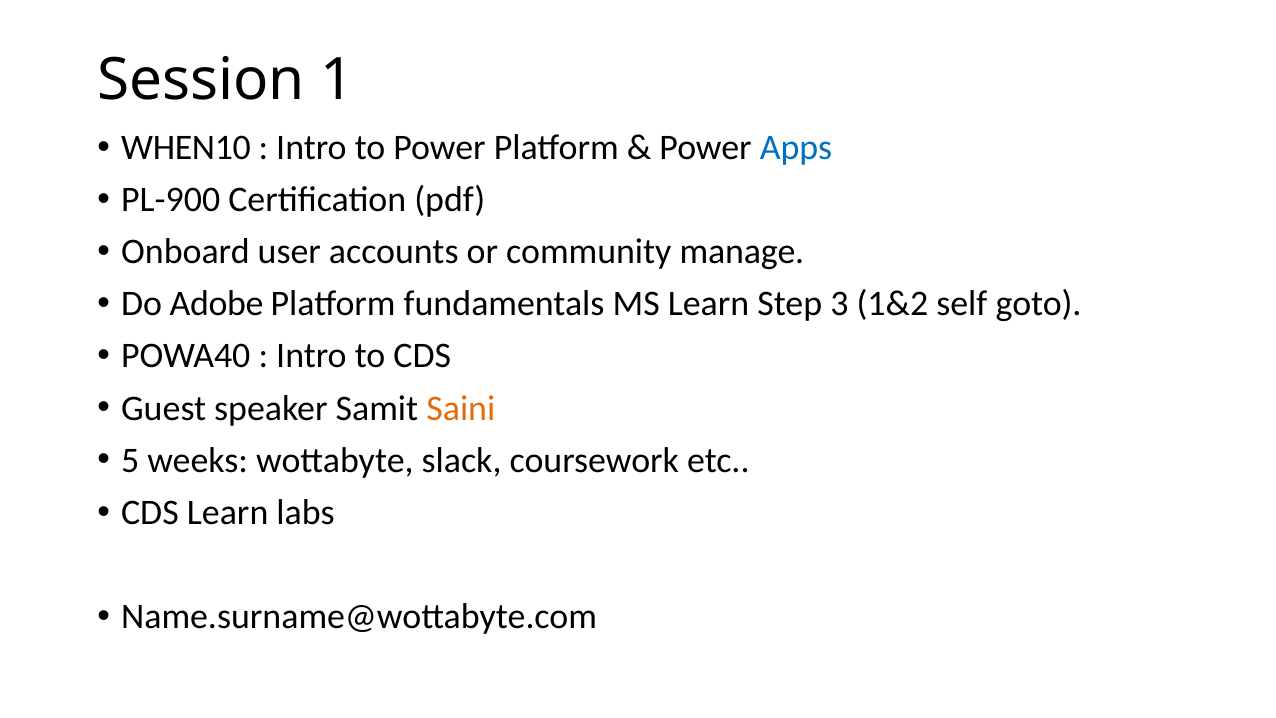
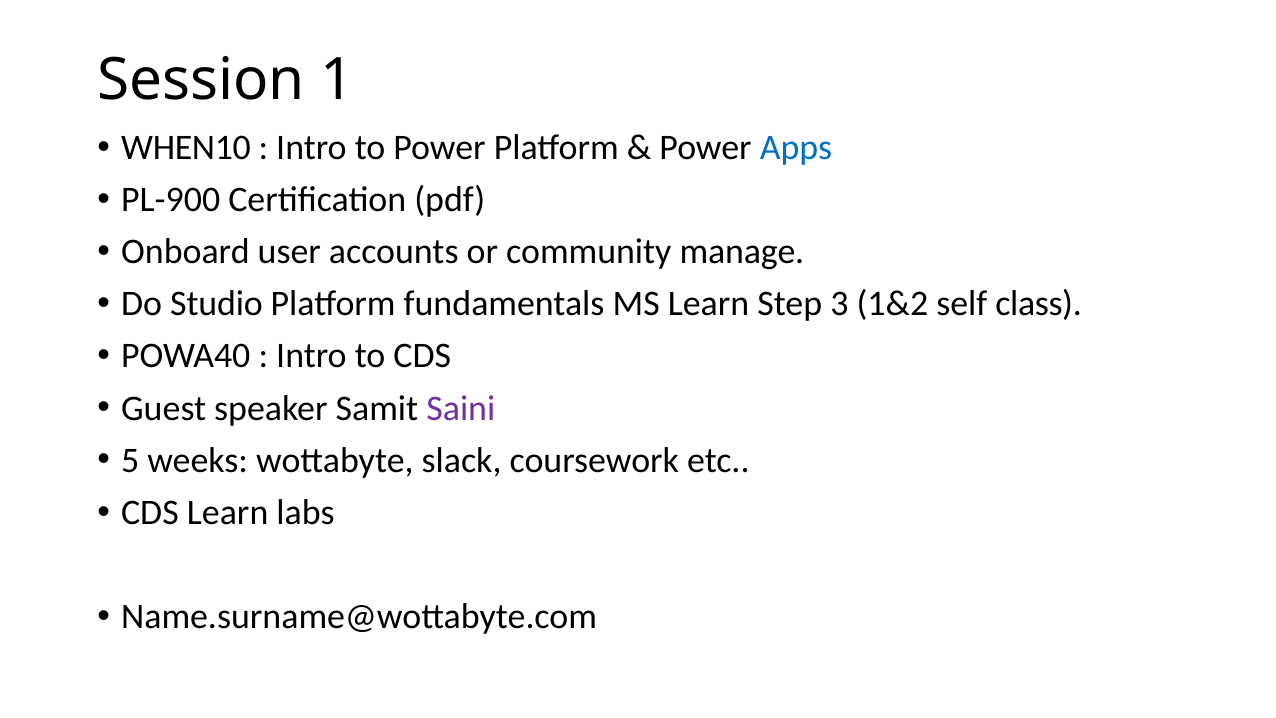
Adobe: Adobe -> Studio
goto: goto -> class
Saini colour: orange -> purple
